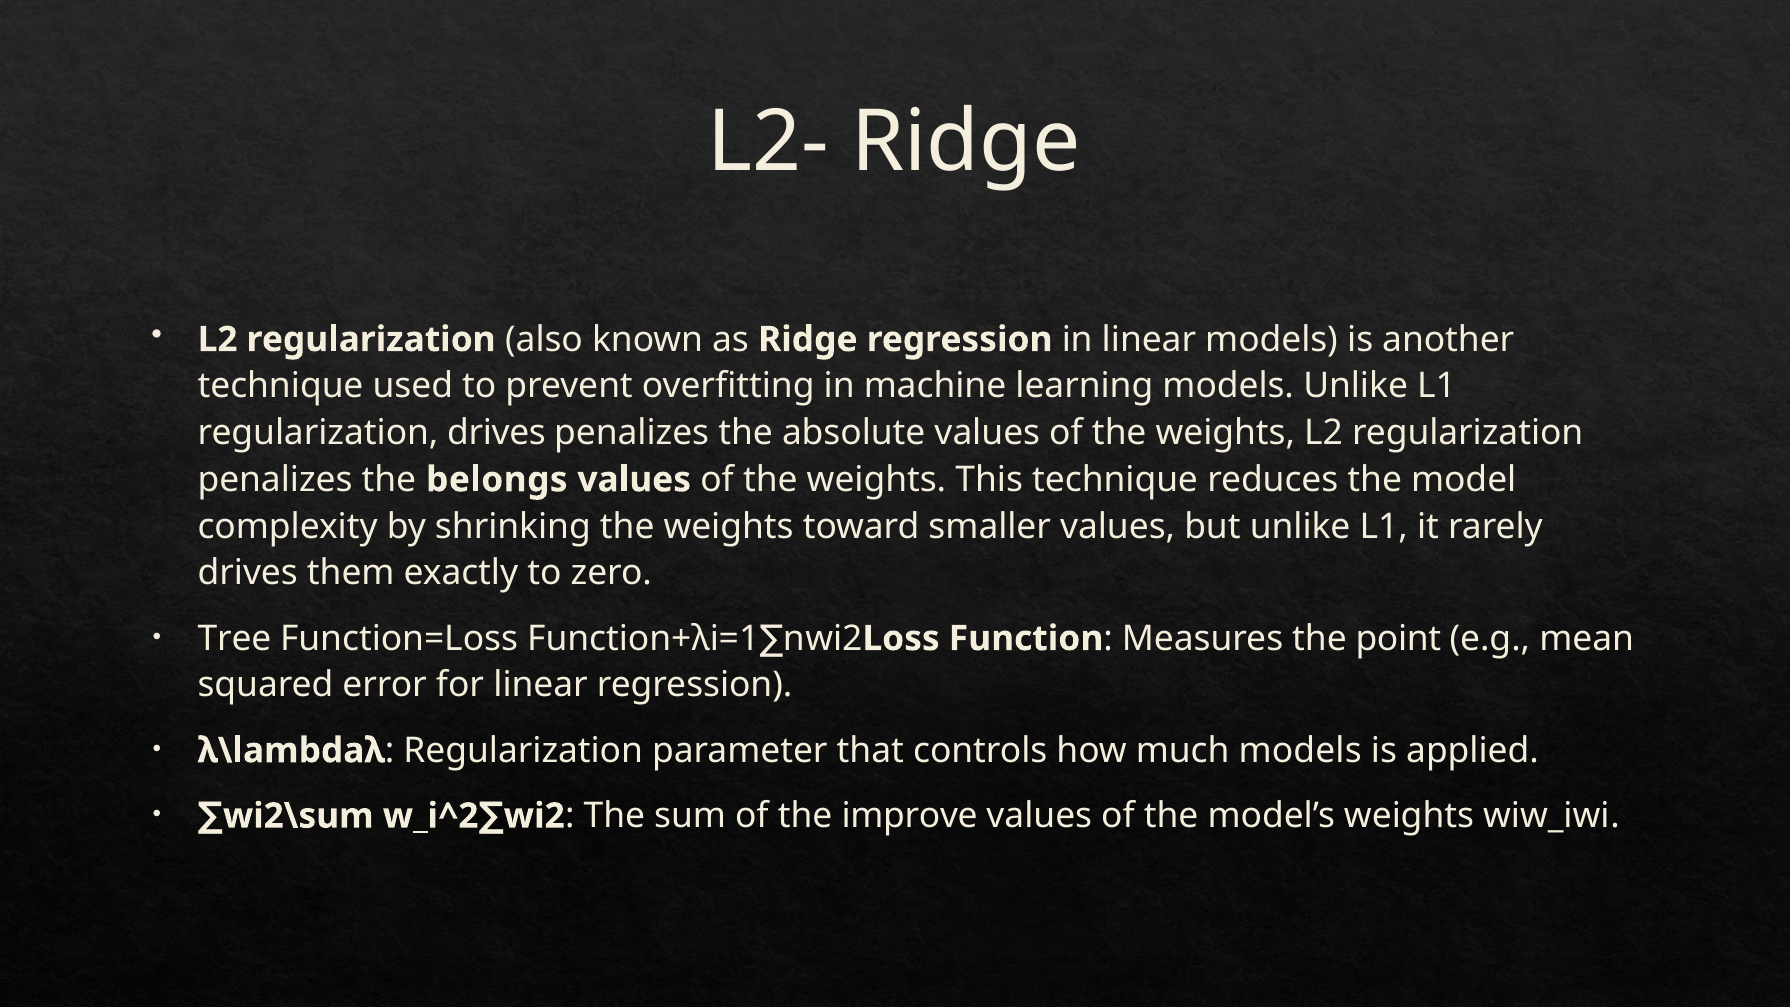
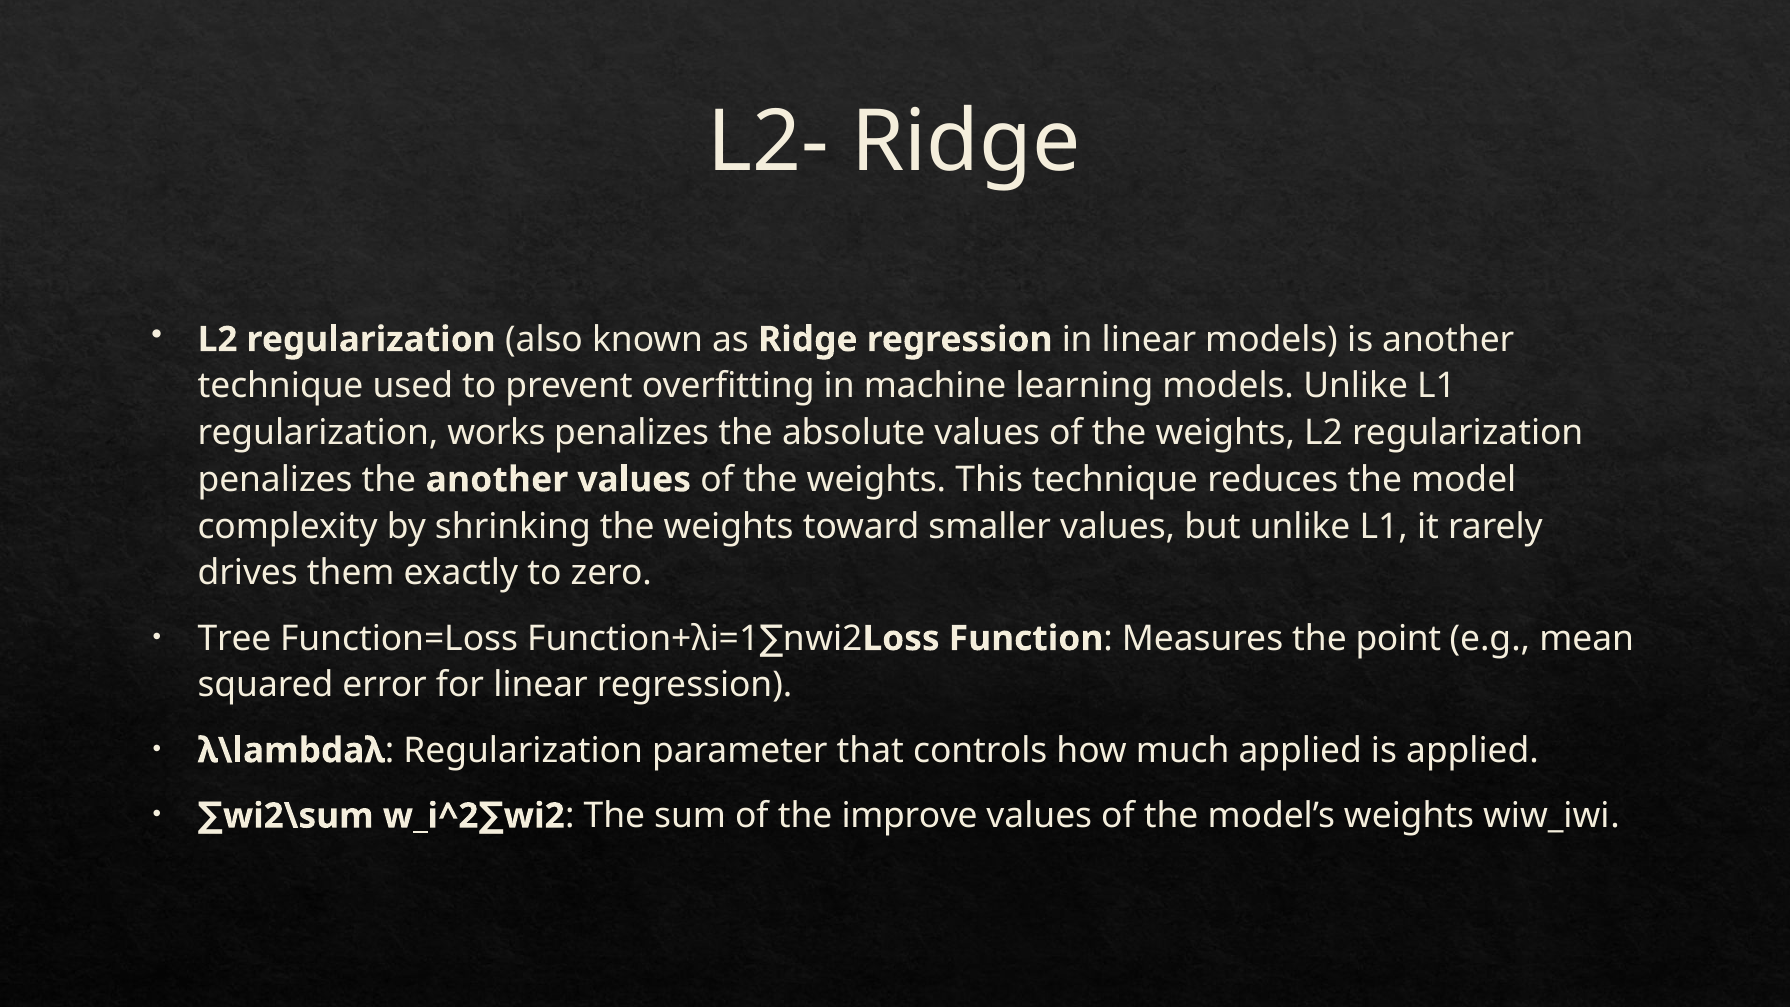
regularization drives: drives -> works
the belongs: belongs -> another
much models: models -> applied
